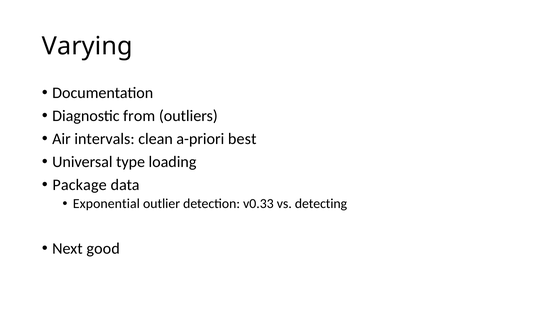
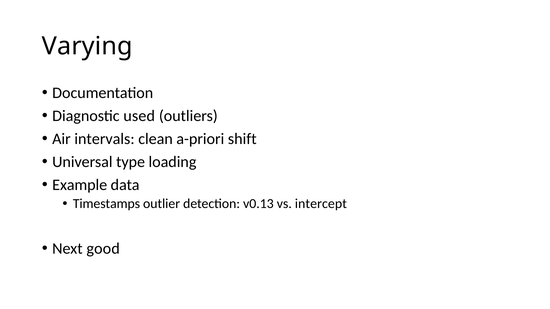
from: from -> used
best: best -> shift
Package: Package -> Example
Exponential: Exponential -> Timestamps
v0.33: v0.33 -> v0.13
detecting: detecting -> intercept
